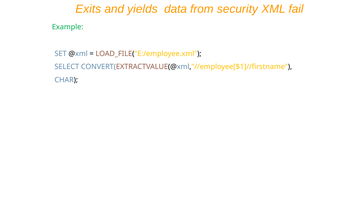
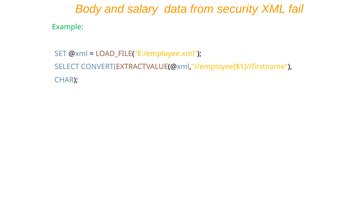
Exits: Exits -> Body
yields: yields -> salary
